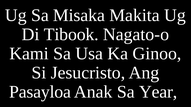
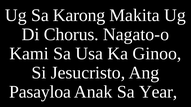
Misaka: Misaka -> Karong
Tibook: Tibook -> Chorus
